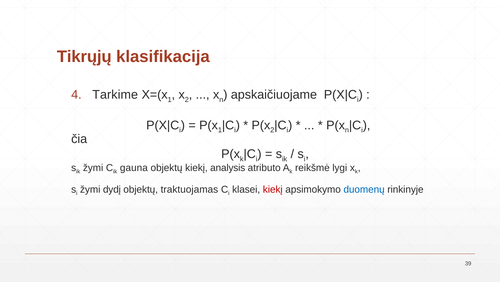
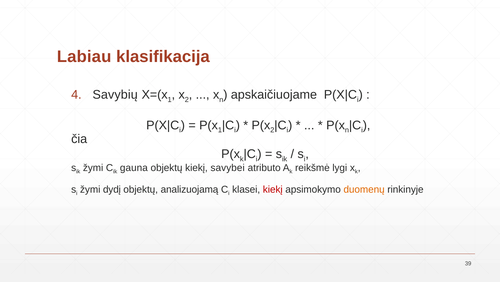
Tikrųjų: Tikrųjų -> Labiau
Tarkime: Tarkime -> Savybių
analysis: analysis -> savybei
traktuojamas: traktuojamas -> analizuojamą
duomenų colour: blue -> orange
